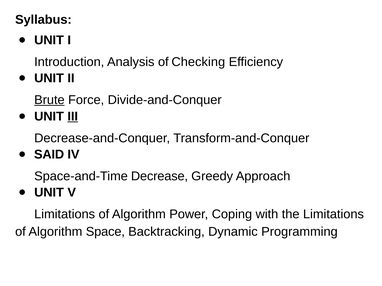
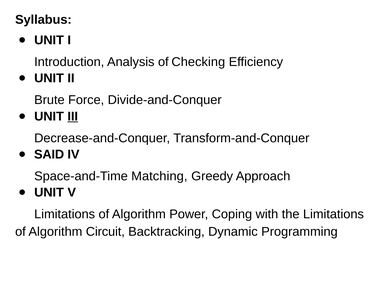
Brute underline: present -> none
Decrease: Decrease -> Matching
Space: Space -> Circuit
